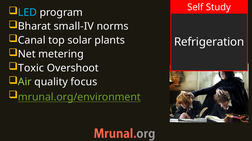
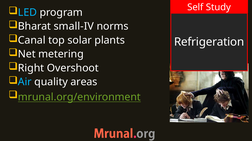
Toxic: Toxic -> Right
Air colour: light green -> light blue
focus: focus -> areas
